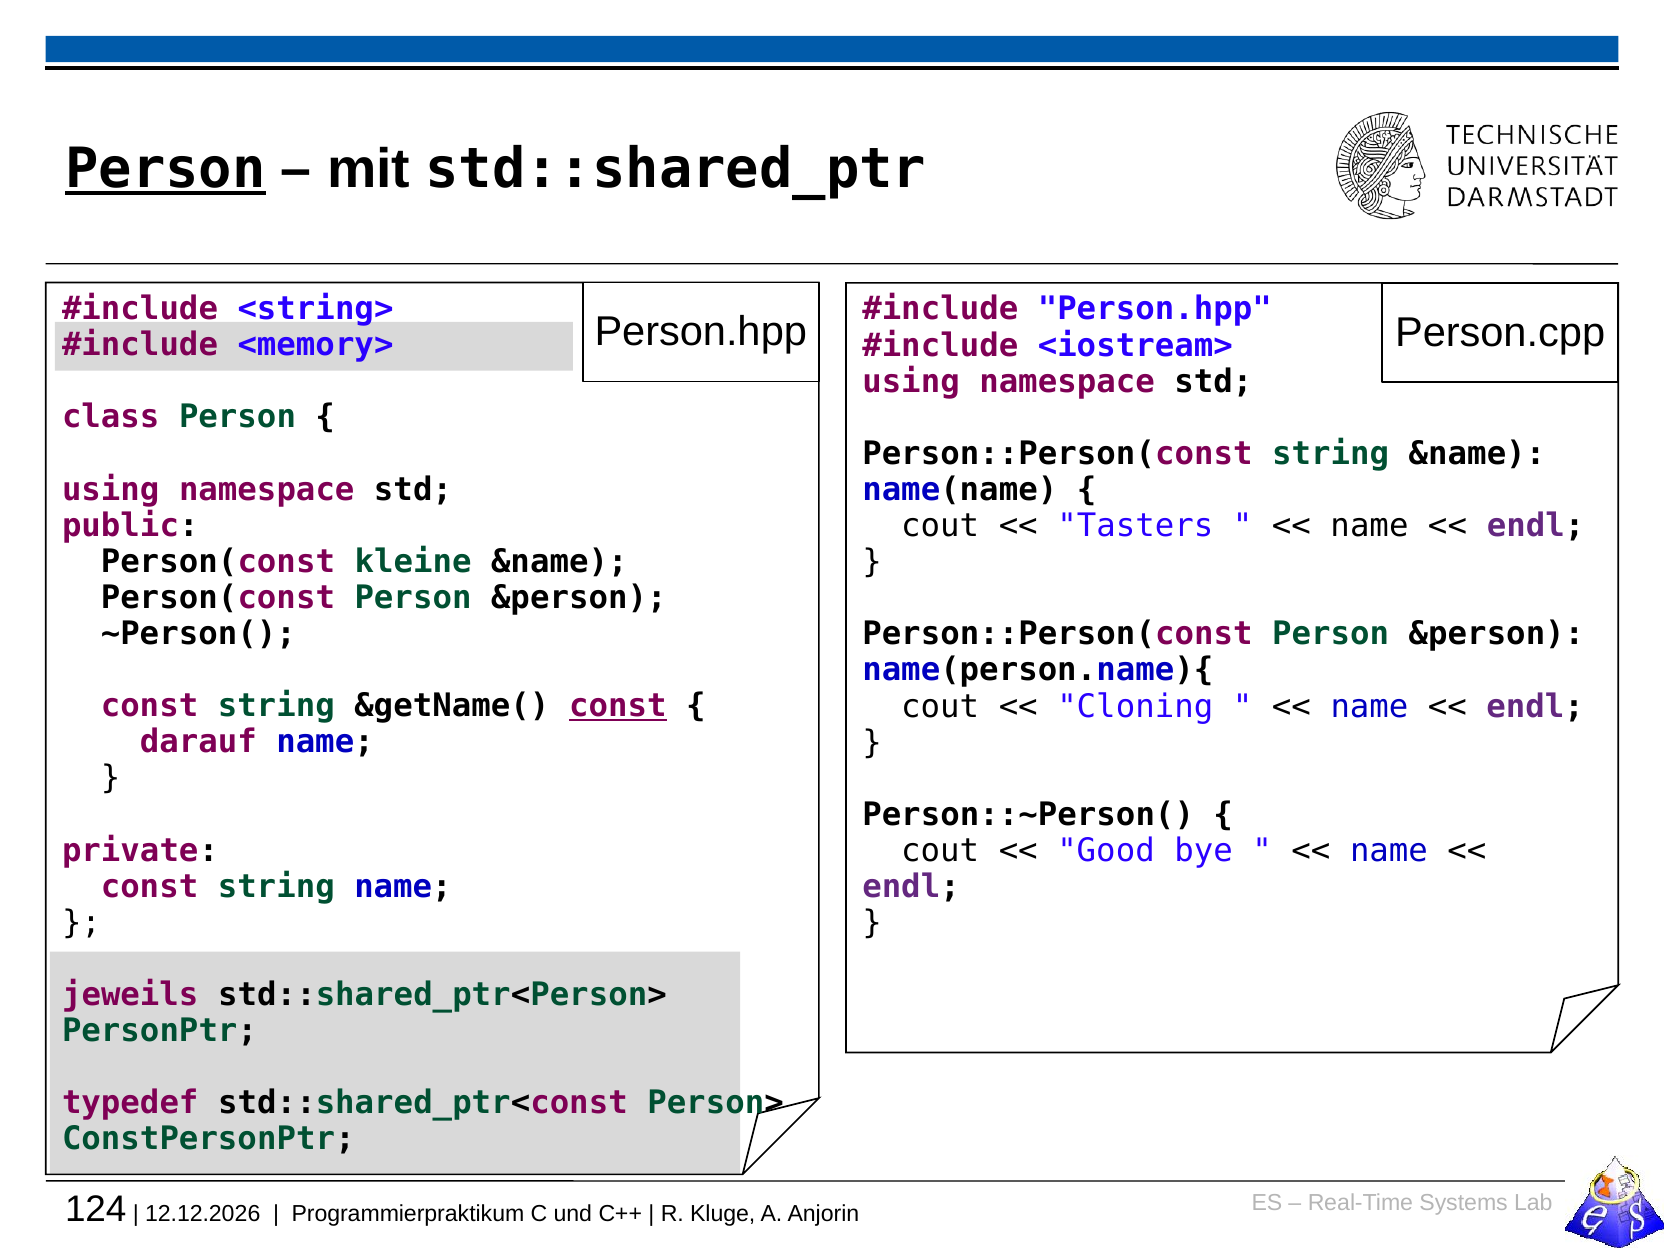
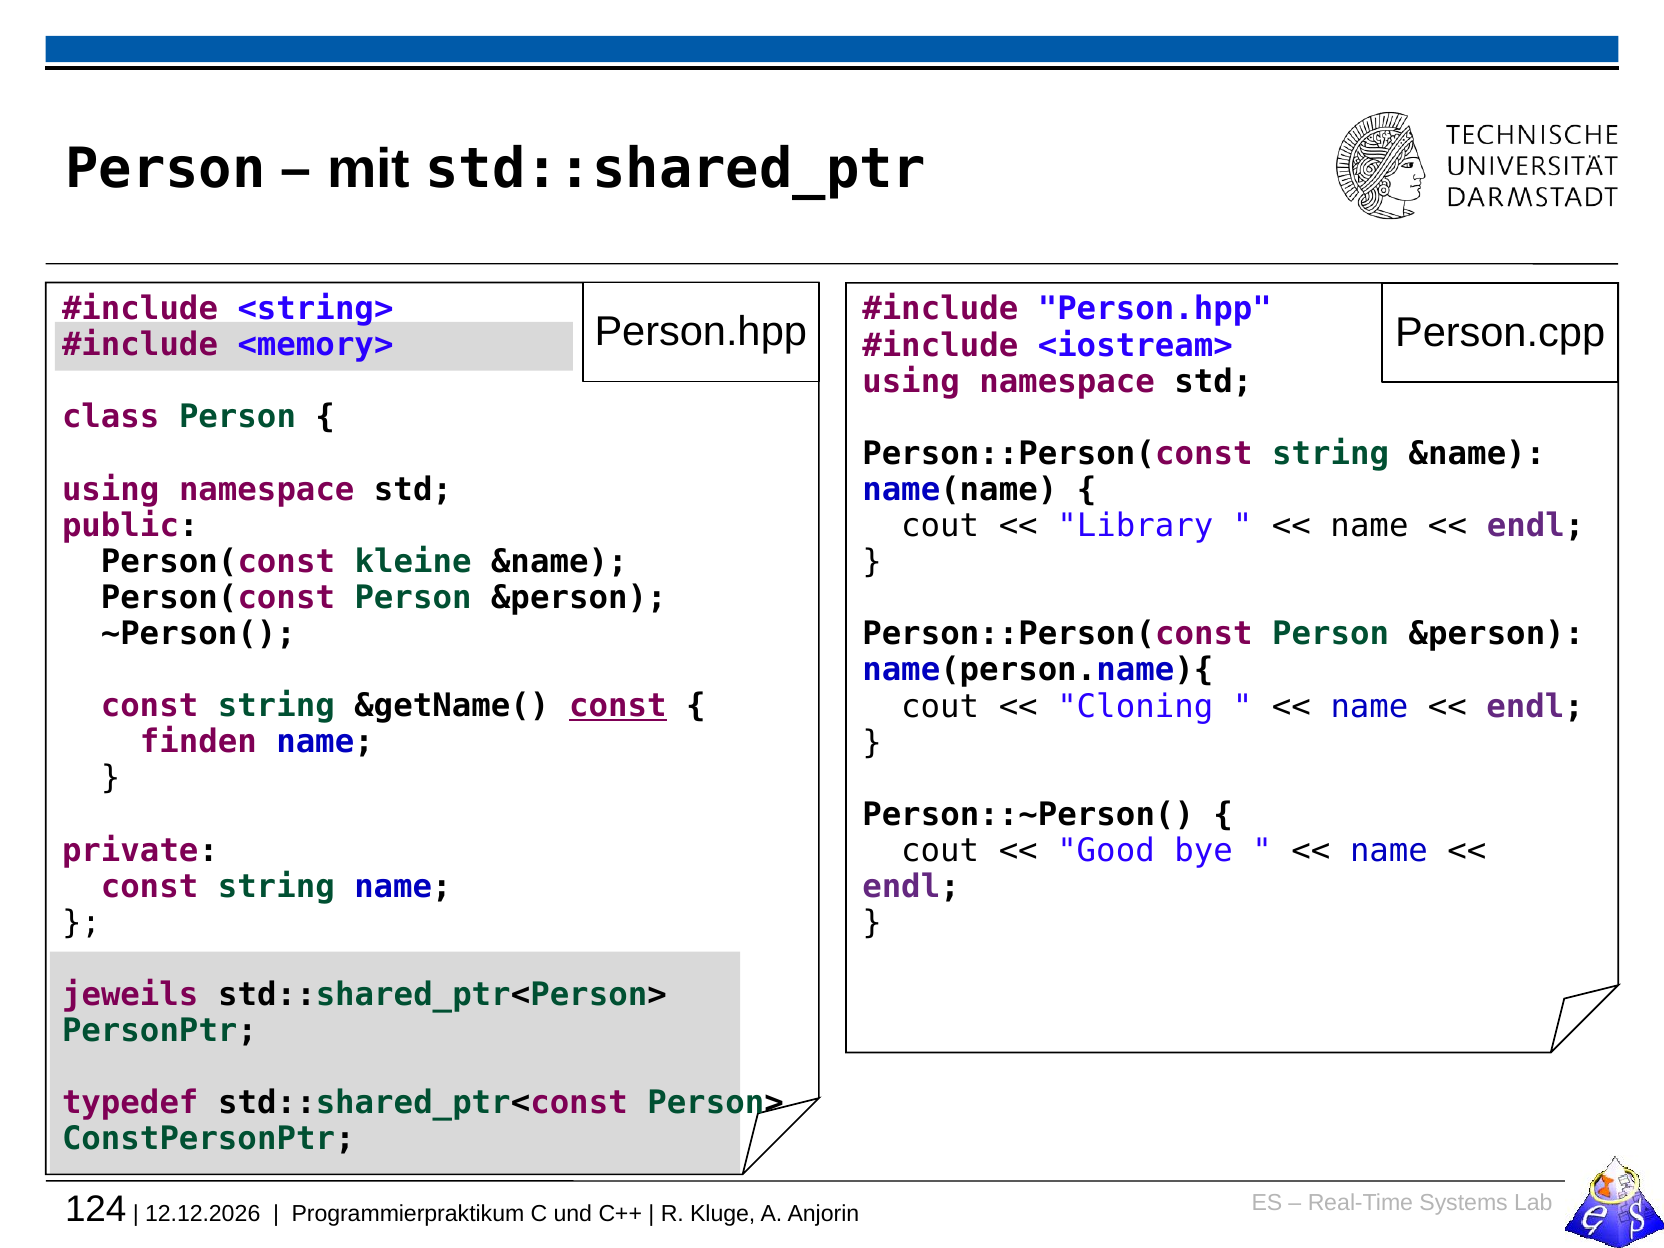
Person at (165, 169) underline: present -> none
Tasters: Tasters -> Library
darauf: darauf -> finden
